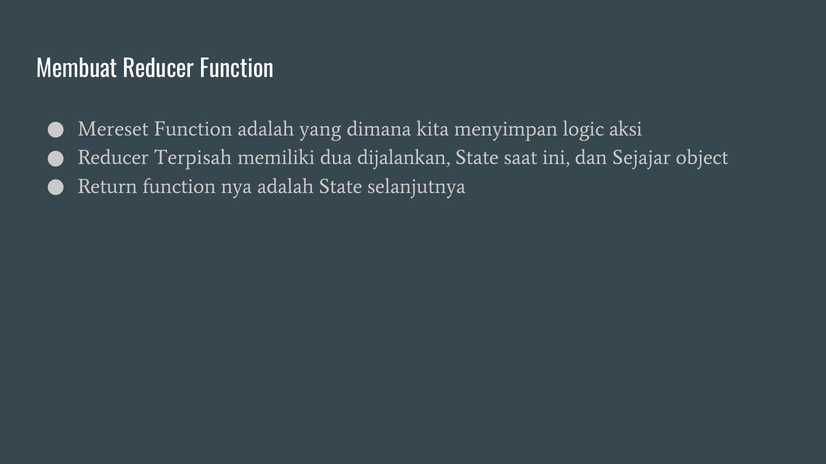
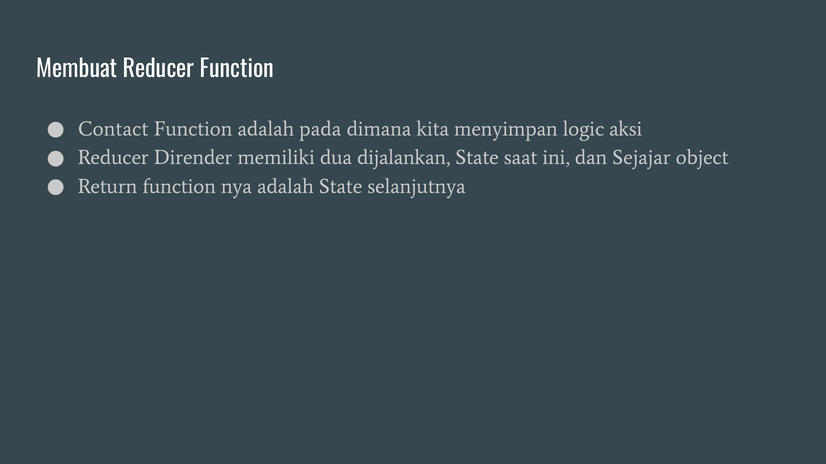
Mereset: Mereset -> Contact
yang: yang -> pada
Terpisah: Terpisah -> Dirender
